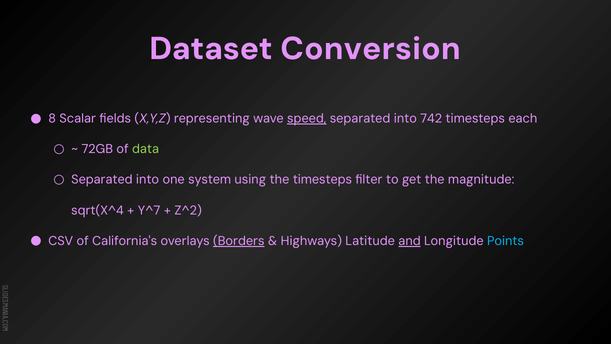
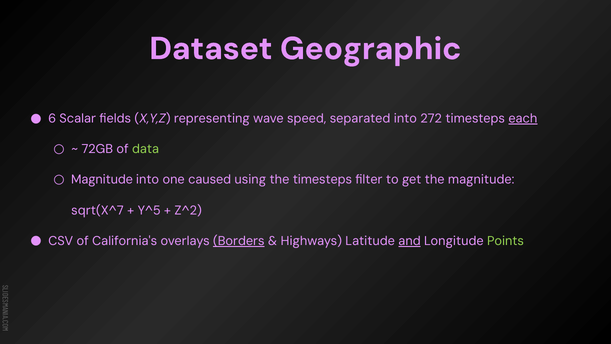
Conversion: Conversion -> Geographic
8: 8 -> 6
speed underline: present -> none
742: 742 -> 272
each underline: none -> present
Separated at (102, 180): Separated -> Magnitude
system: system -> caused
sqrt(X^4: sqrt(X^4 -> sqrt(X^7
Y^7: Y^7 -> Y^5
Points colour: light blue -> light green
